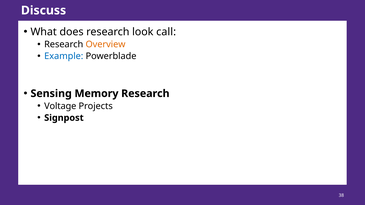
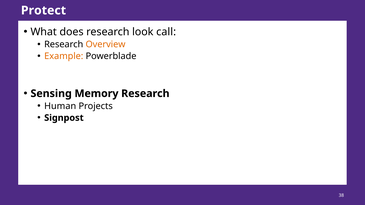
Discuss: Discuss -> Protect
Example colour: blue -> orange
Voltage: Voltage -> Human
